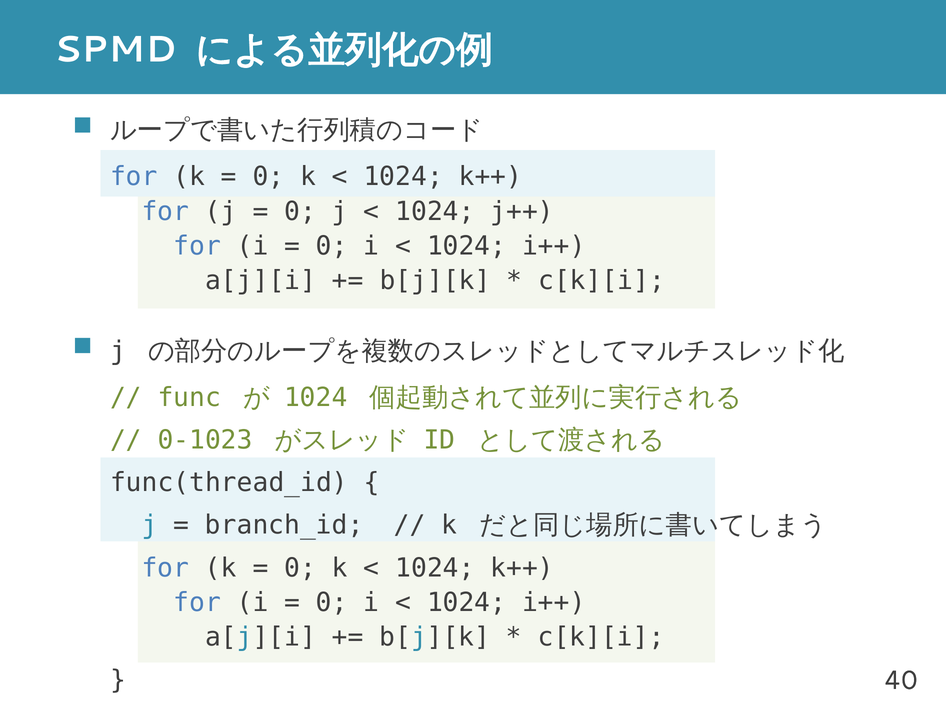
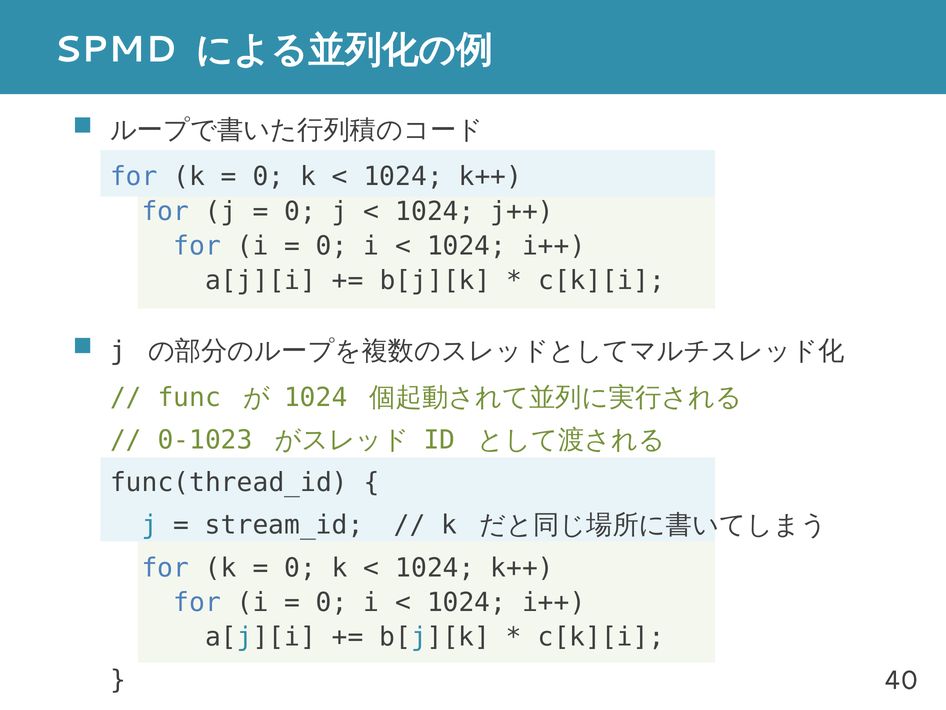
branch_id: branch_id -> stream_id
